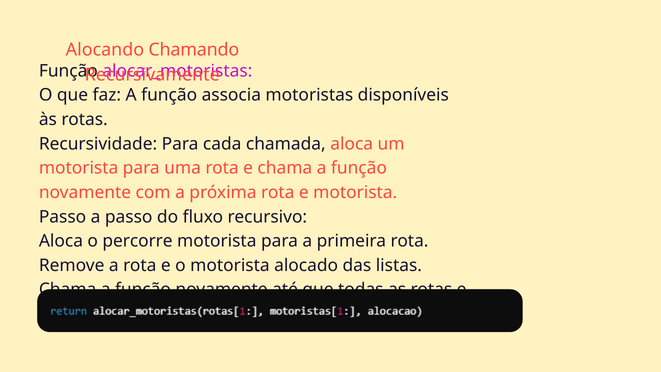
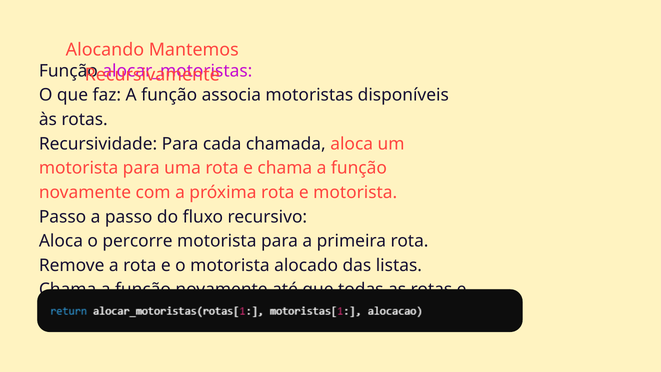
Chamando: Chamando -> Mantemos
